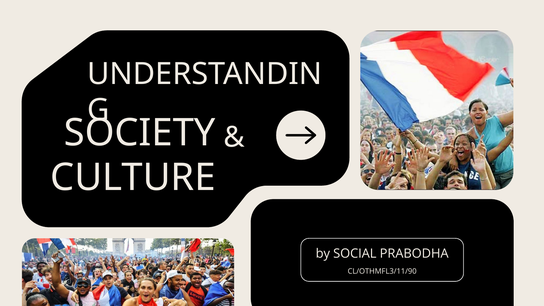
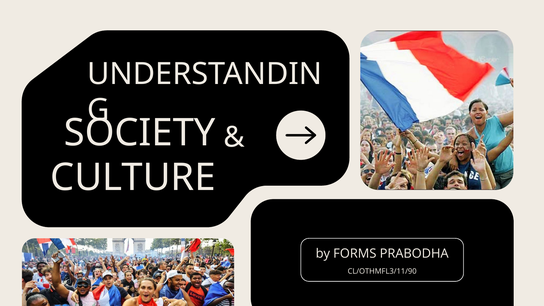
SOCIAL: SOCIAL -> FORMS
